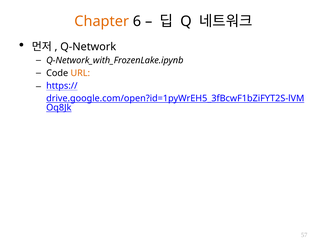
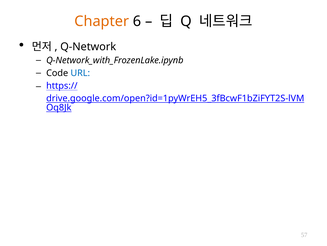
URL colour: orange -> blue
